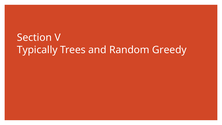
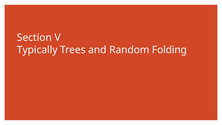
Greedy: Greedy -> Folding
